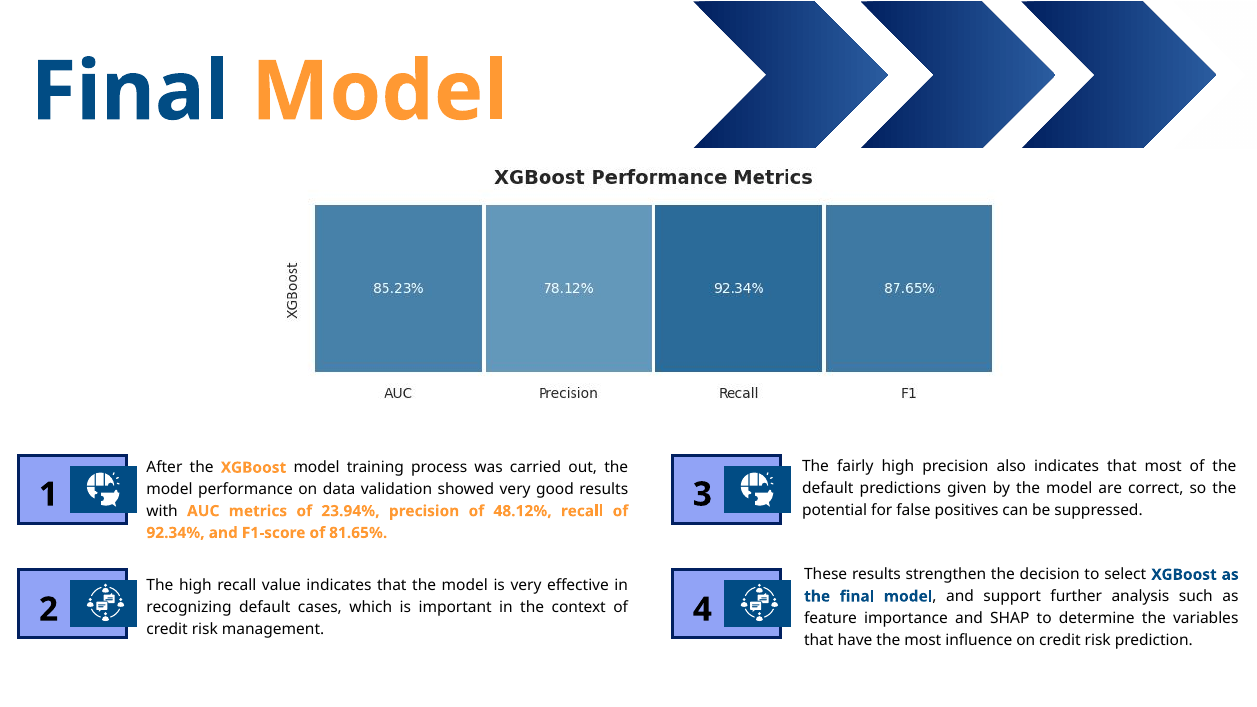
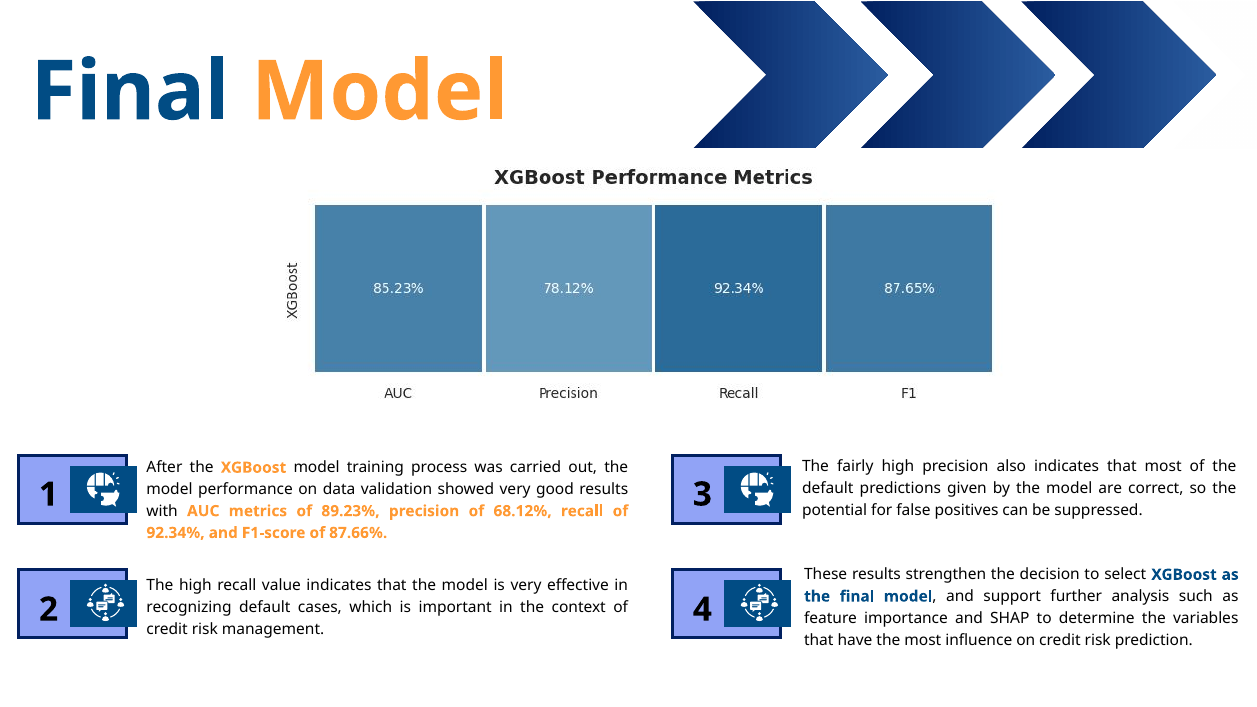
23.94%: 23.94% -> 89.23%
48.12%: 48.12% -> 68.12%
81.65%: 81.65% -> 87.66%
